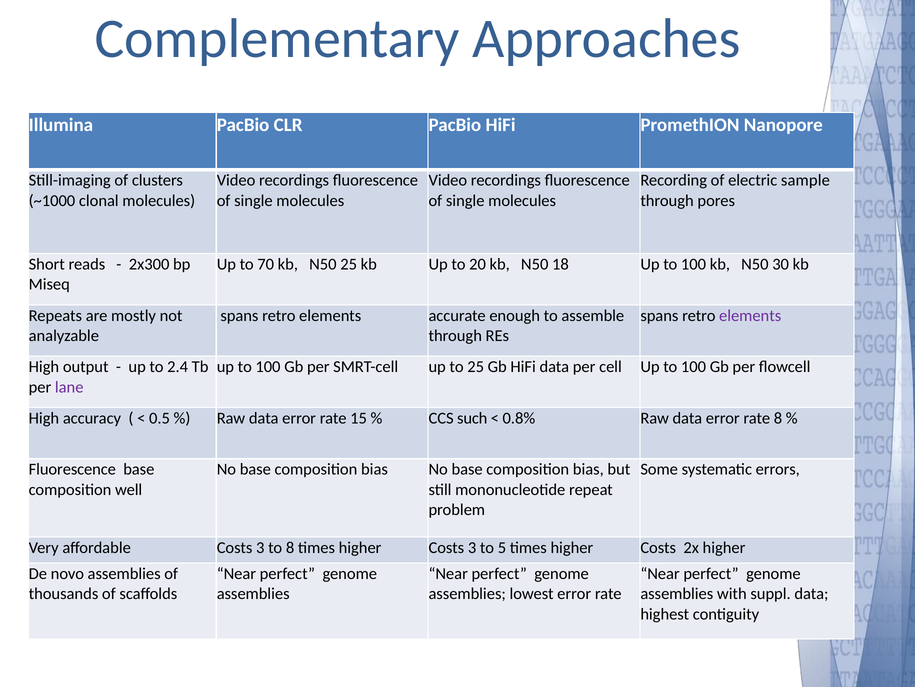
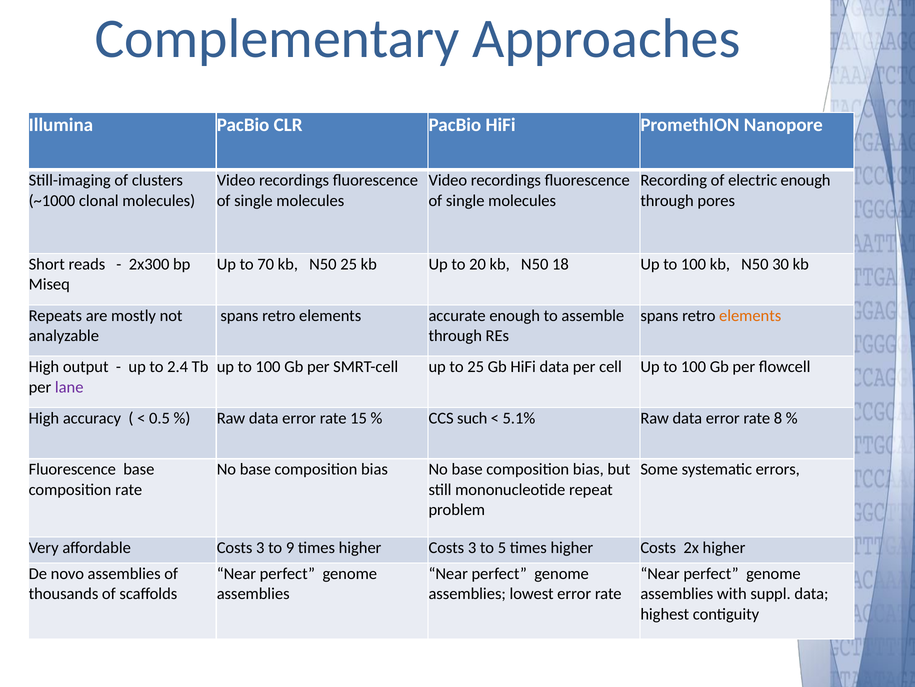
electric sample: sample -> enough
elements at (750, 315) colour: purple -> orange
0.8%: 0.8% -> 5.1%
composition well: well -> rate
to 8: 8 -> 9
